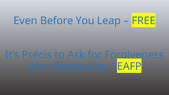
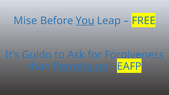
Even: Even -> Mise
You underline: none -> present
Précis: Précis -> Guido
